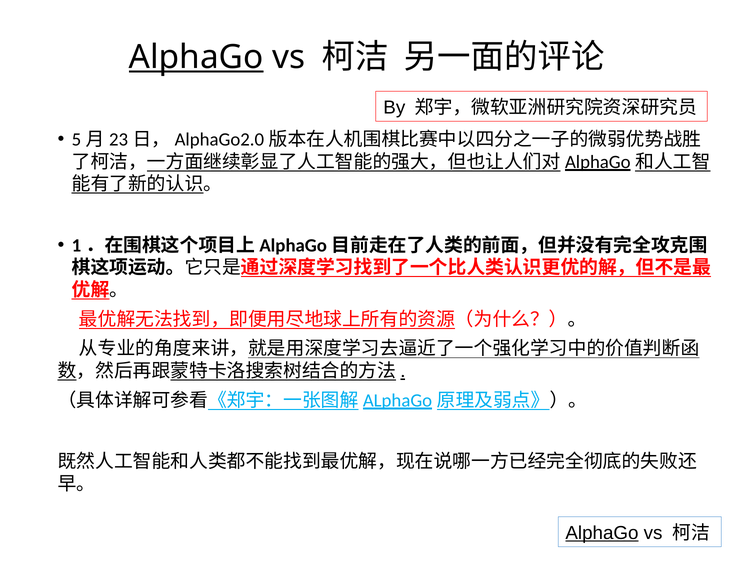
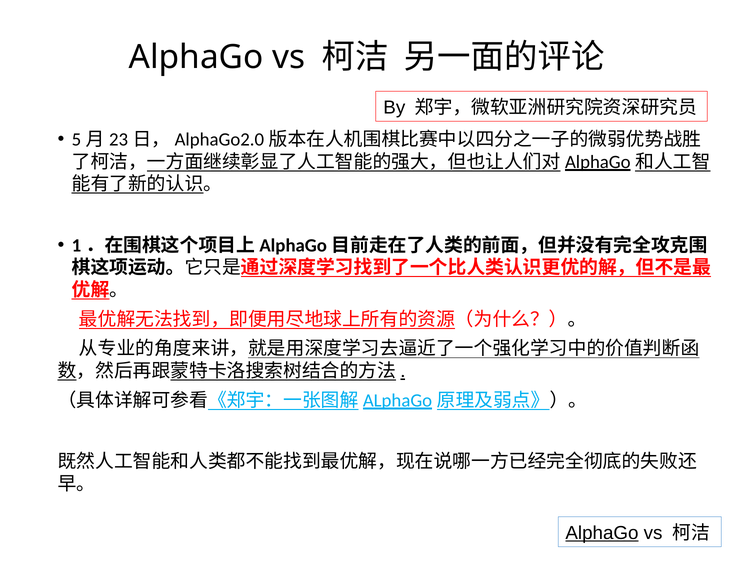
AlphaGo at (196, 57) underline: present -> none
